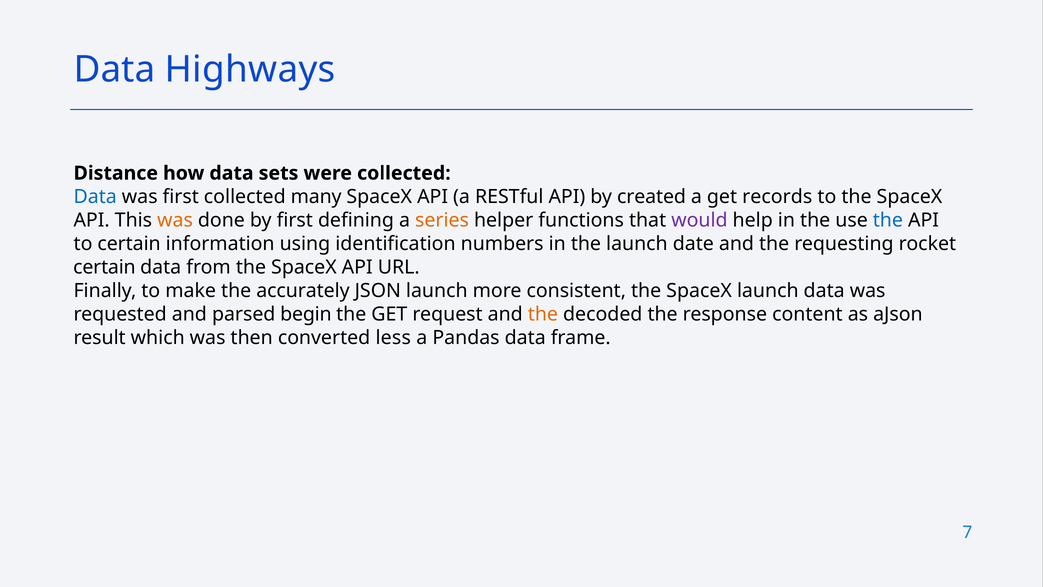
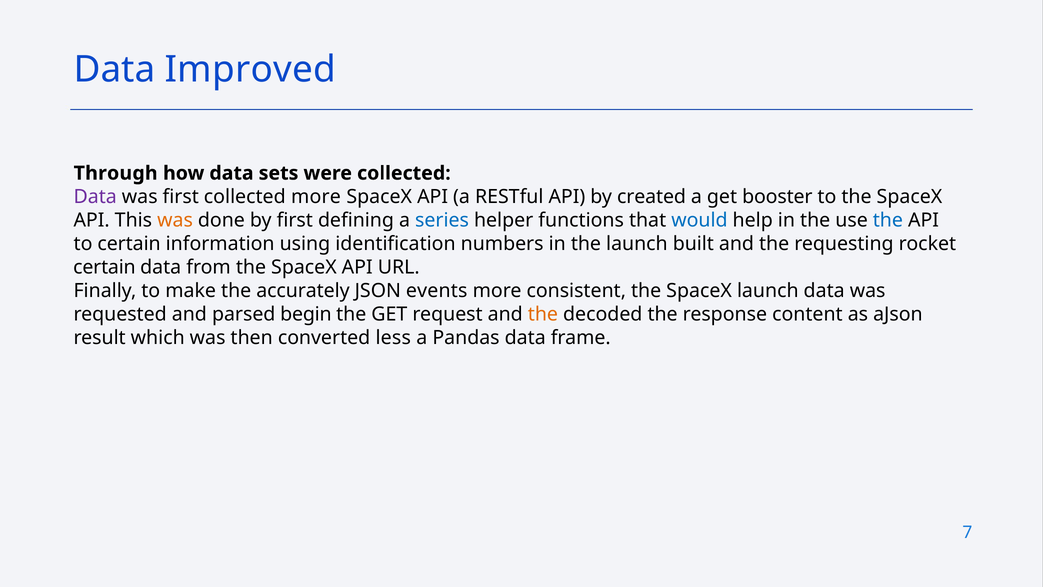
Highways: Highways -> Improved
Distance: Distance -> Through
Data at (95, 197) colour: blue -> purple
collected many: many -> more
records: records -> booster
series colour: orange -> blue
would colour: purple -> blue
date: date -> built
JSON launch: launch -> events
